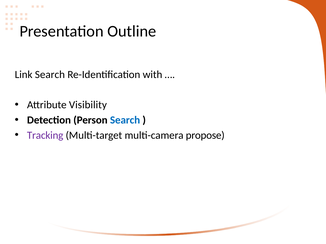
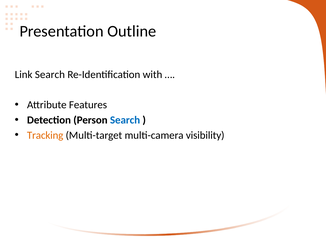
Visibility: Visibility -> Features
Tracking colour: purple -> orange
propose: propose -> visibility
